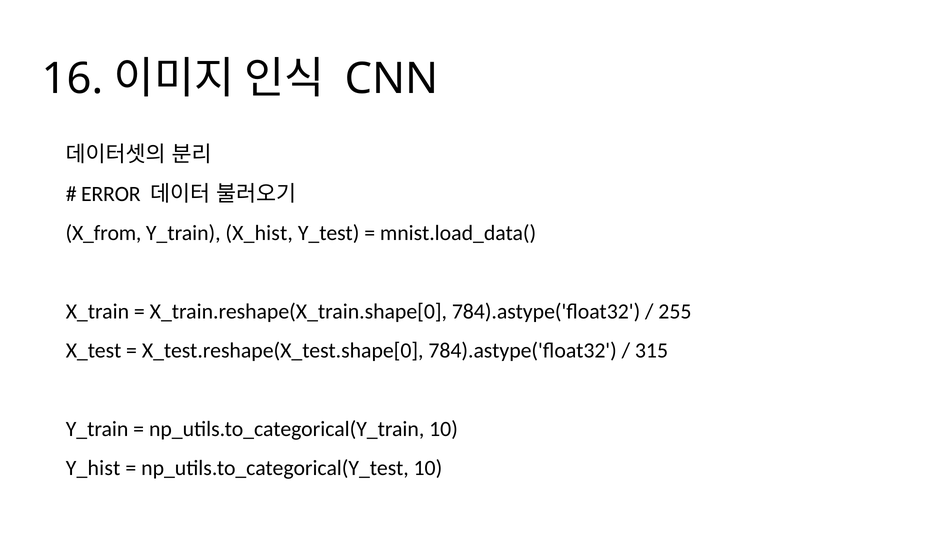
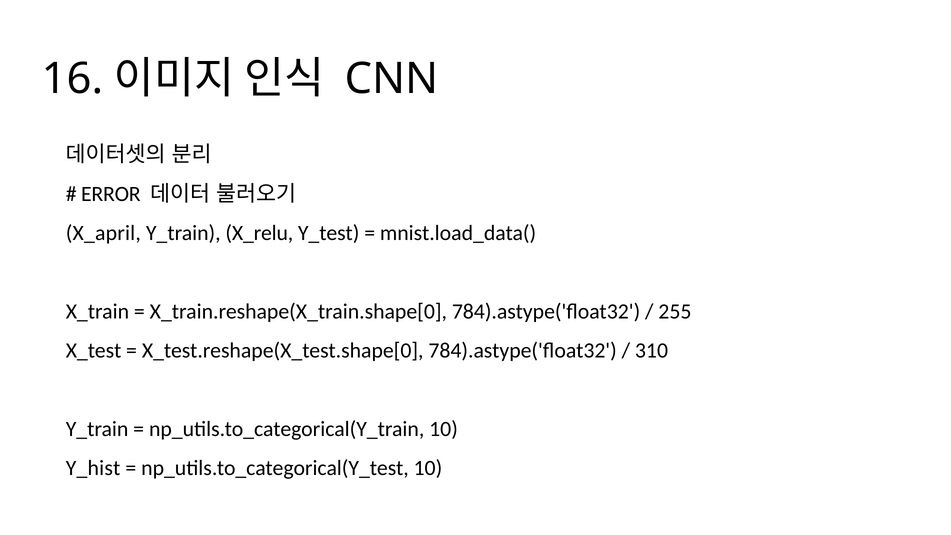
X_from: X_from -> X_april
X_hist: X_hist -> X_relu
315: 315 -> 310
